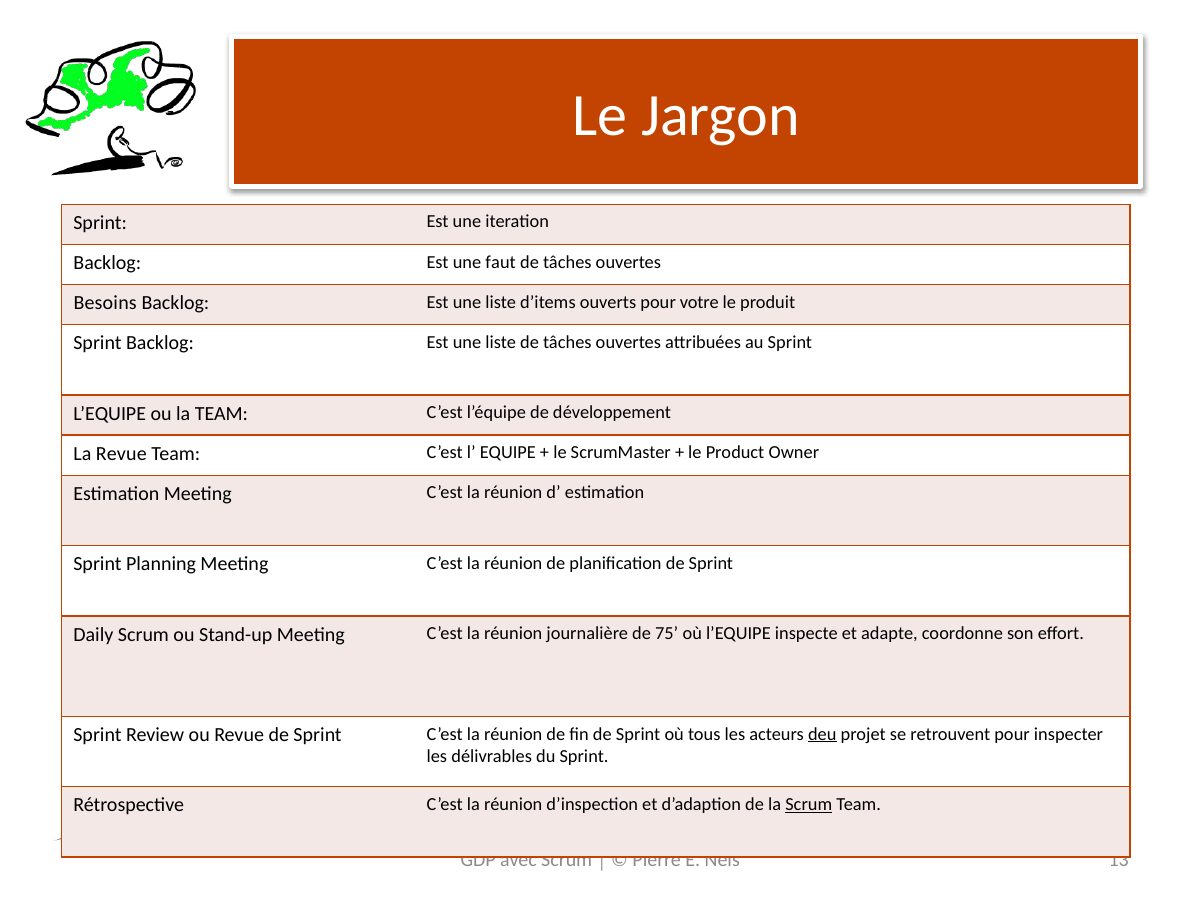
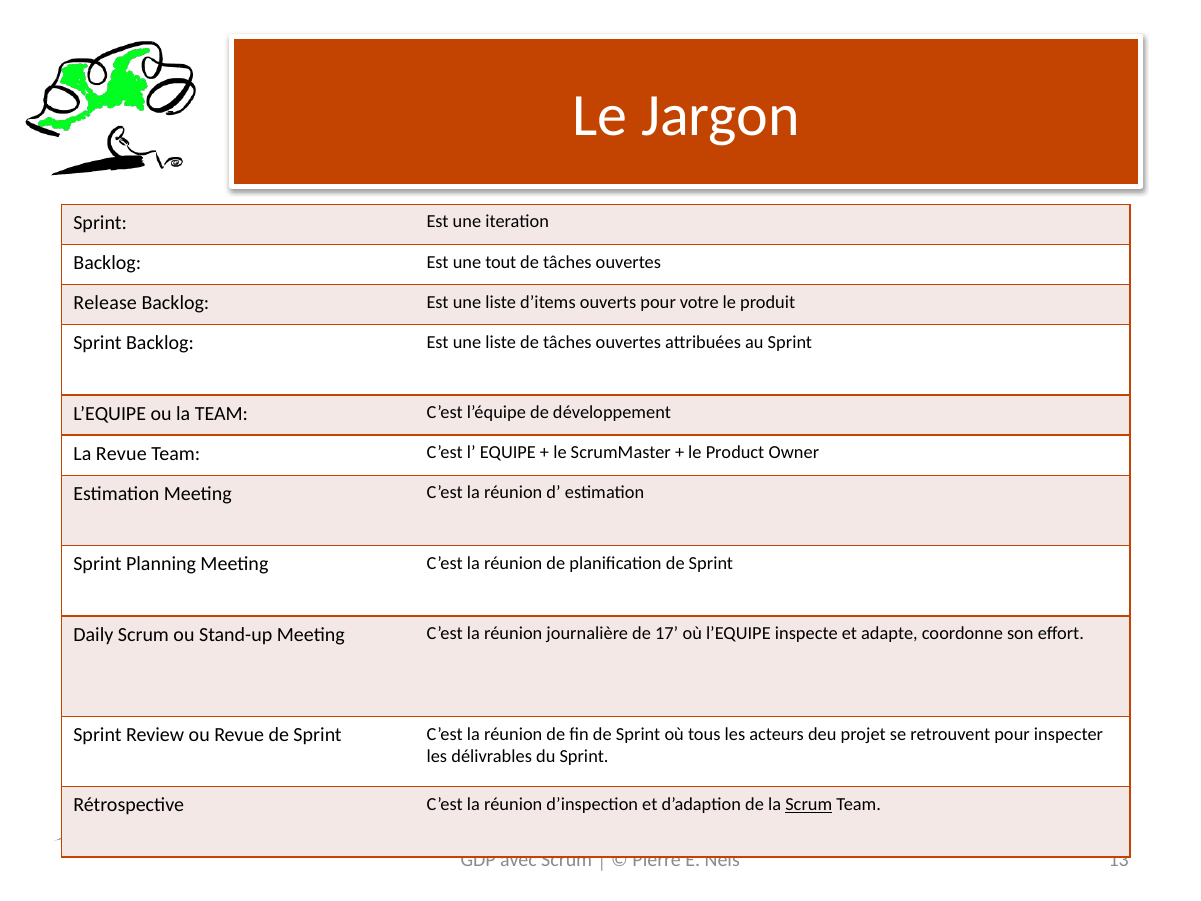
faut: faut -> tout
Besoins: Besoins -> Release
75: 75 -> 17
deu underline: present -> none
